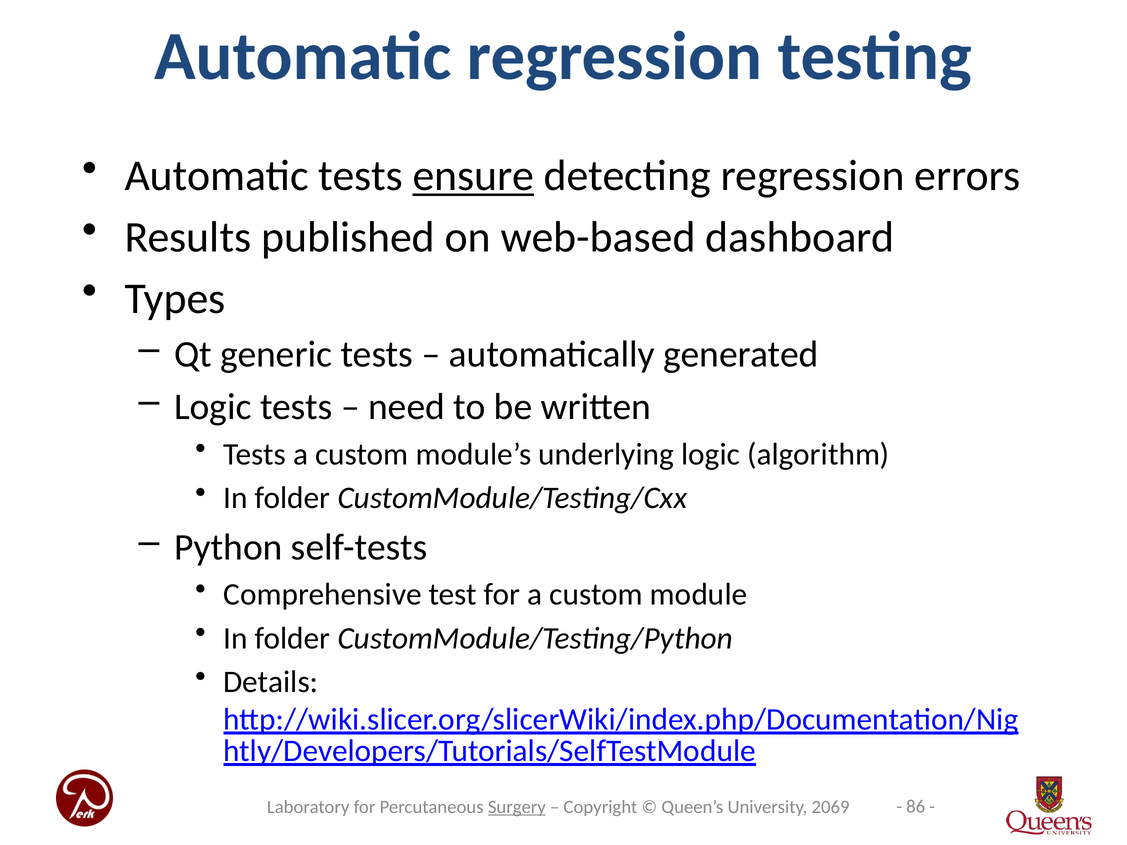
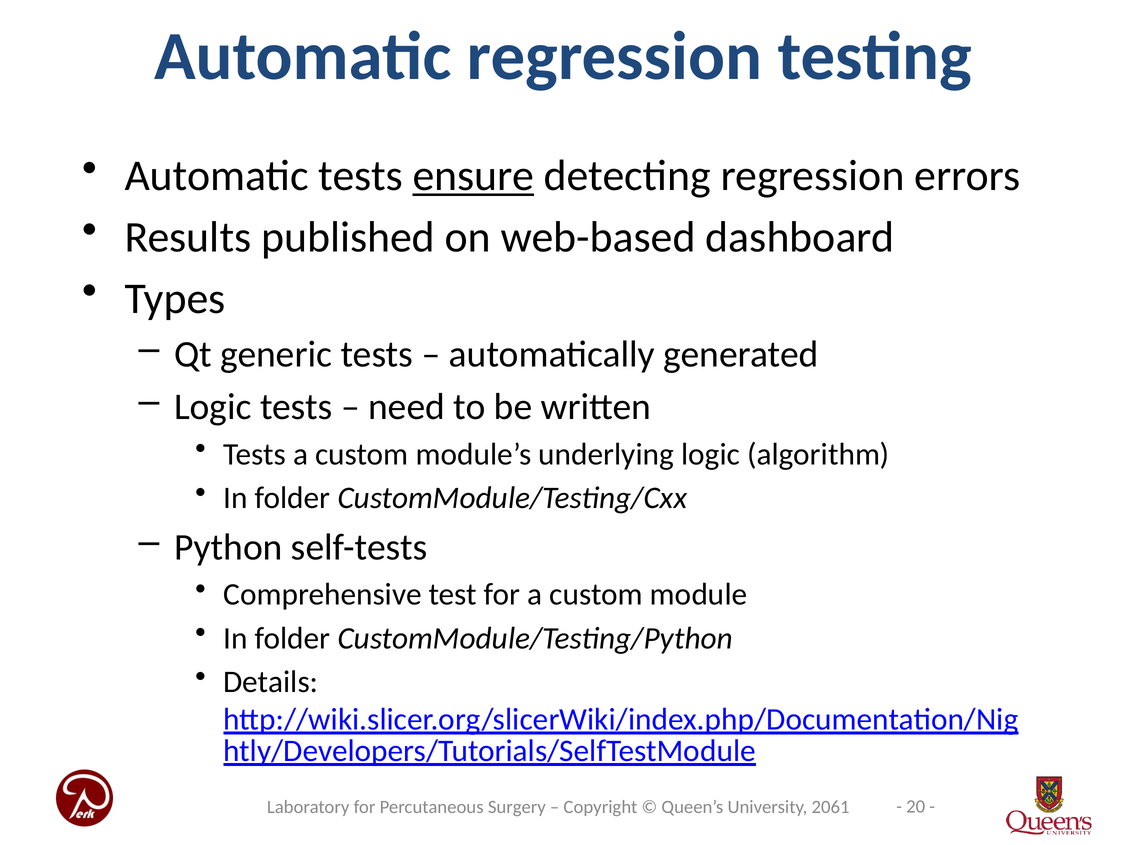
86: 86 -> 20
Surgery underline: present -> none
2069: 2069 -> 2061
